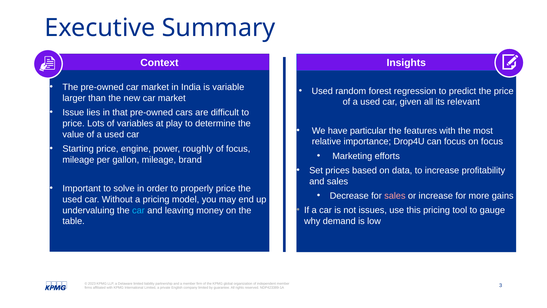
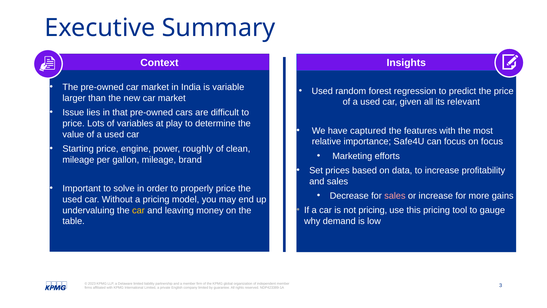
particular: particular -> captured
Drop4U: Drop4U -> Safe4U
of focus: focus -> clean
not issues: issues -> pricing
car at (138, 210) colour: light blue -> yellow
